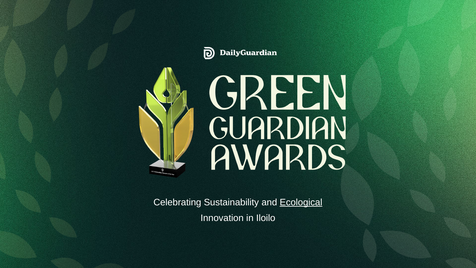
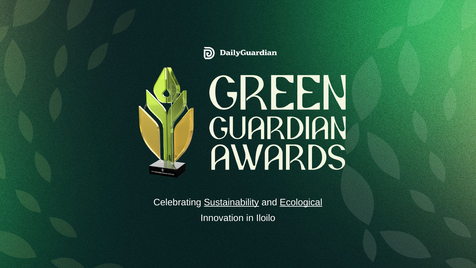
Sustainability underline: none -> present
